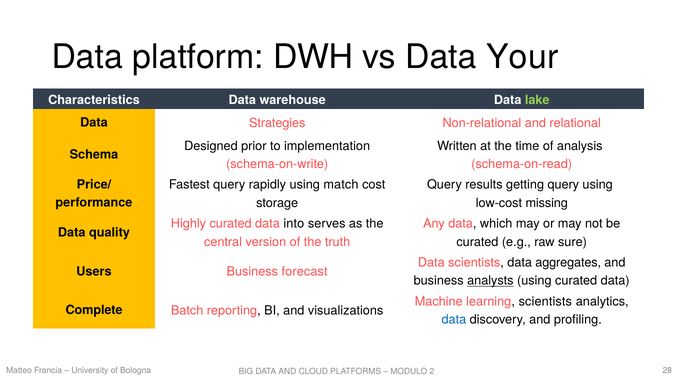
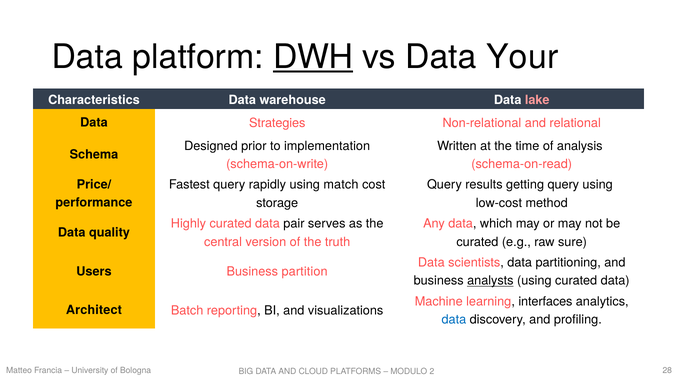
DWH underline: none -> present
lake colour: light green -> pink
missing: missing -> method
into: into -> pair
aggregates: aggregates -> partitioning
forecast: forecast -> partition
learning scientists: scientists -> interfaces
Complete: Complete -> Architect
